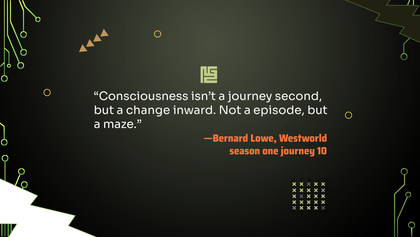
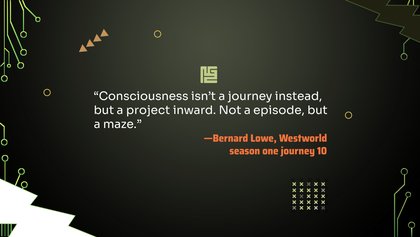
second: second -> instead
change: change -> project
